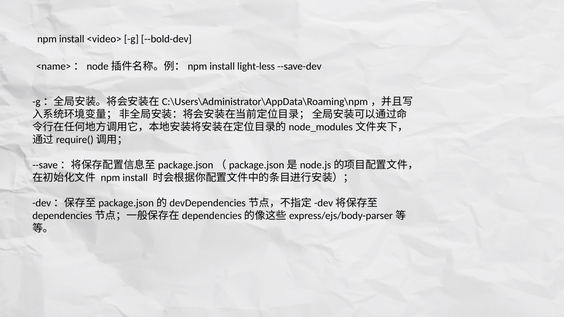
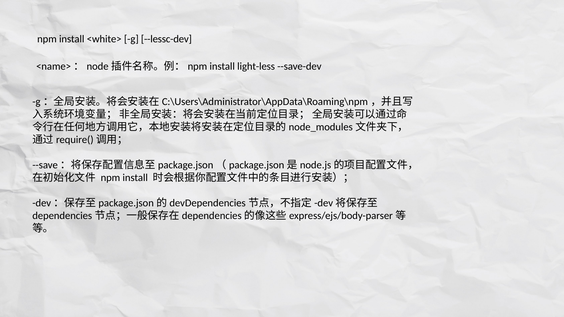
<video>: <video> -> <white>
--bold-dev: --bold-dev -> --lessc-dev
